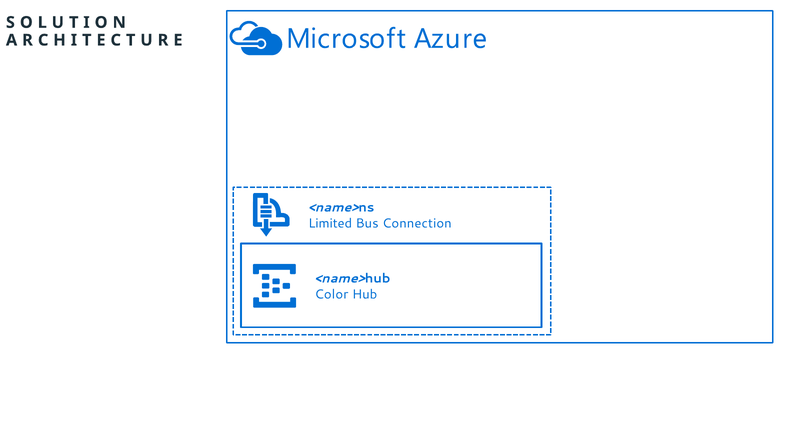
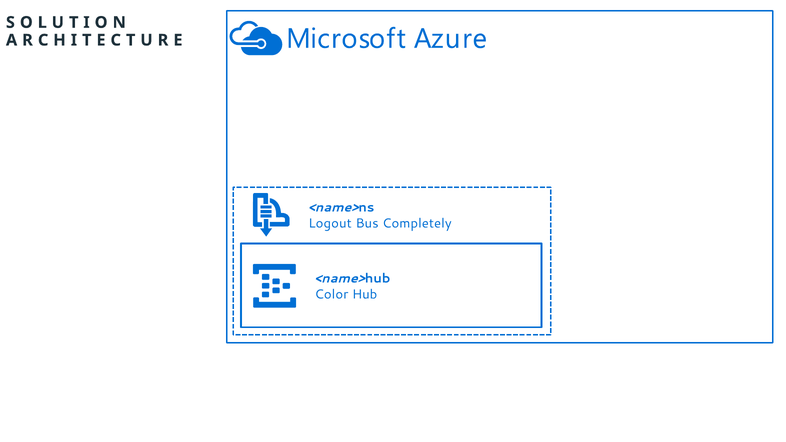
Limited: Limited -> Logout
Connection: Connection -> Completely
